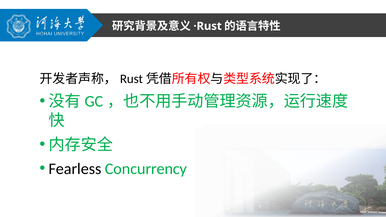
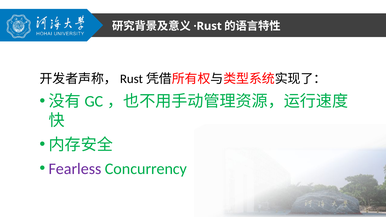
Fearless colour: black -> purple
